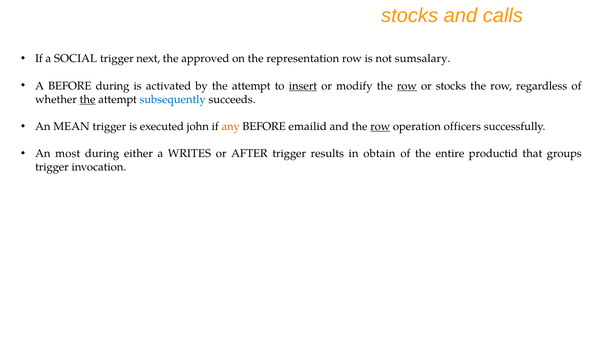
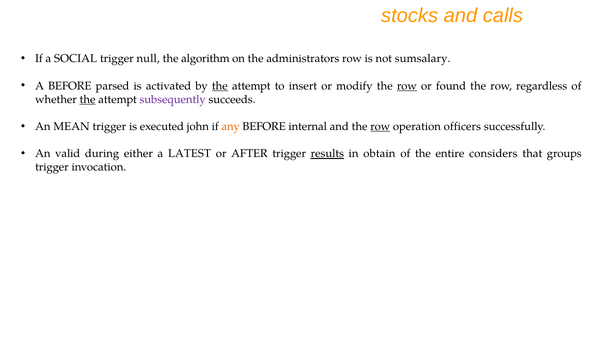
next: next -> null
approved: approved -> algorithm
representation: representation -> administrators
BEFORE during: during -> parsed
the at (220, 86) underline: none -> present
insert underline: present -> none
or stocks: stocks -> found
subsequently colour: blue -> purple
emailid: emailid -> internal
most: most -> valid
WRITES: WRITES -> LATEST
results underline: none -> present
productid: productid -> considers
